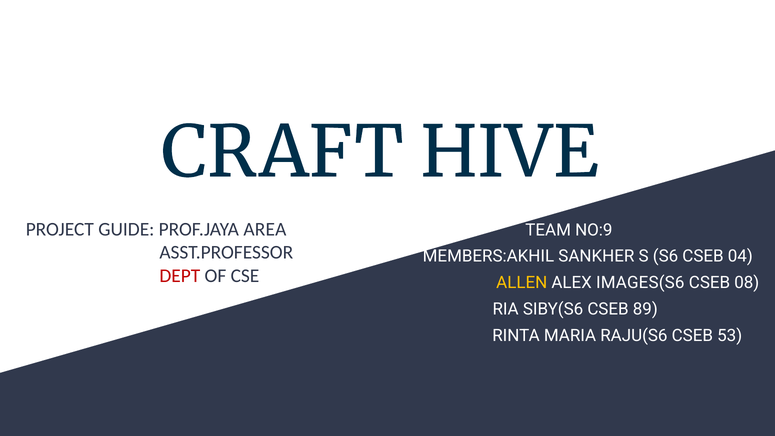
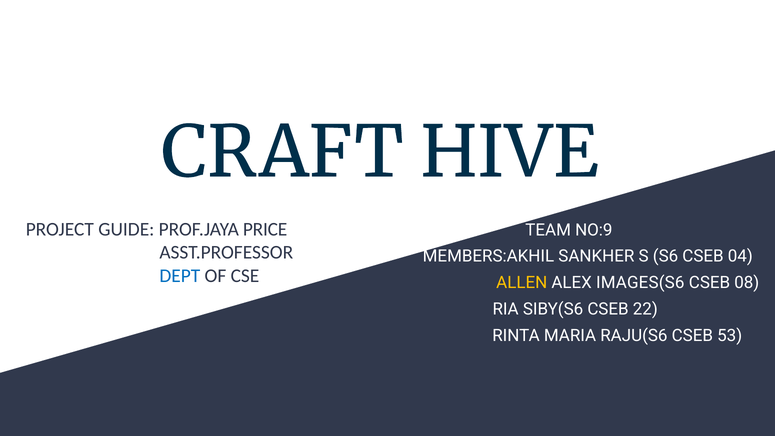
AREA: AREA -> PRICE
DEPT colour: red -> blue
89: 89 -> 22
